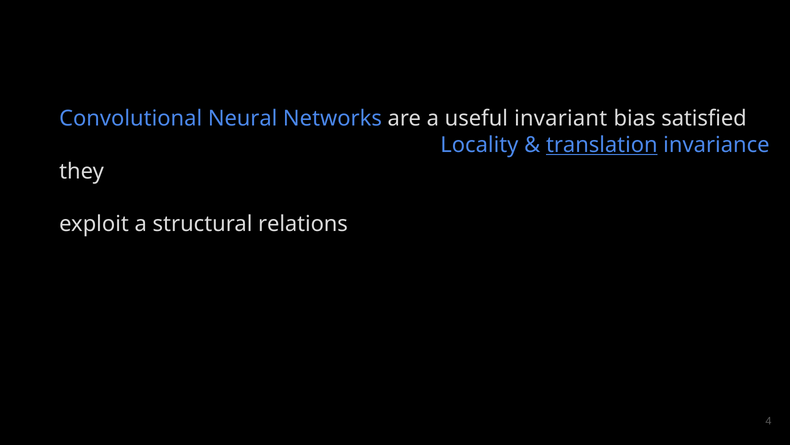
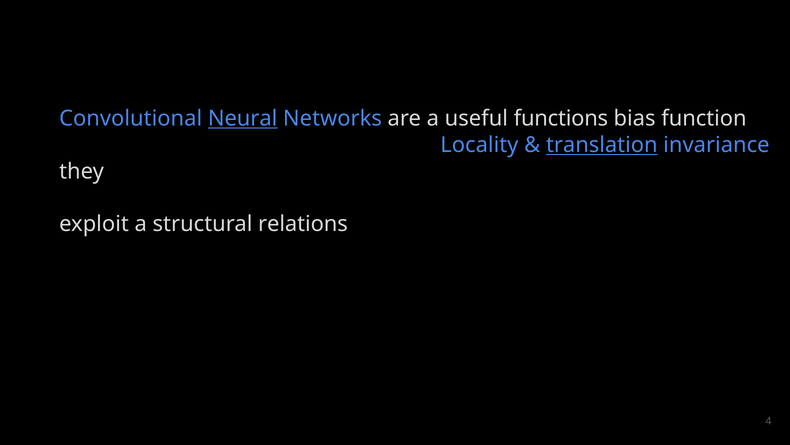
Neural underline: none -> present
invariant: invariant -> functions
satisfied: satisfied -> function
